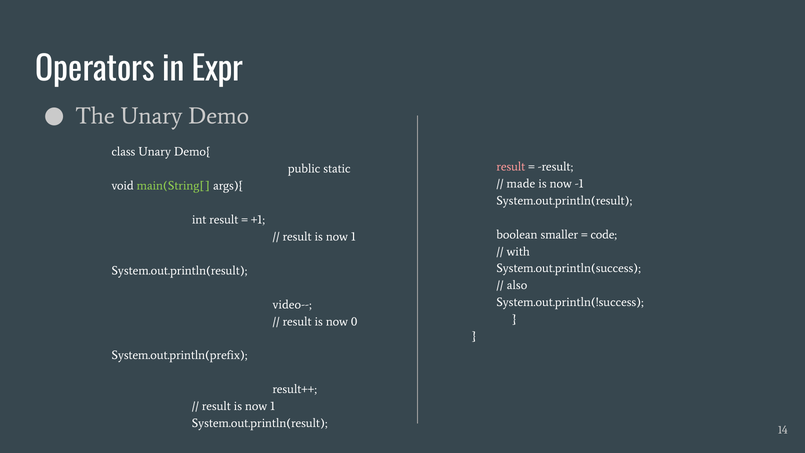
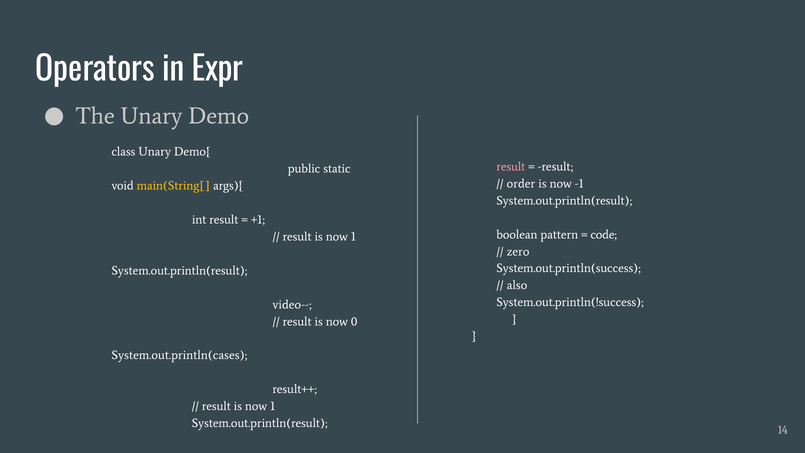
made: made -> order
main(String[ colour: light green -> yellow
smaller: smaller -> pattern
with: with -> zero
System.out.println(prefix: System.out.println(prefix -> System.out.println(cases
